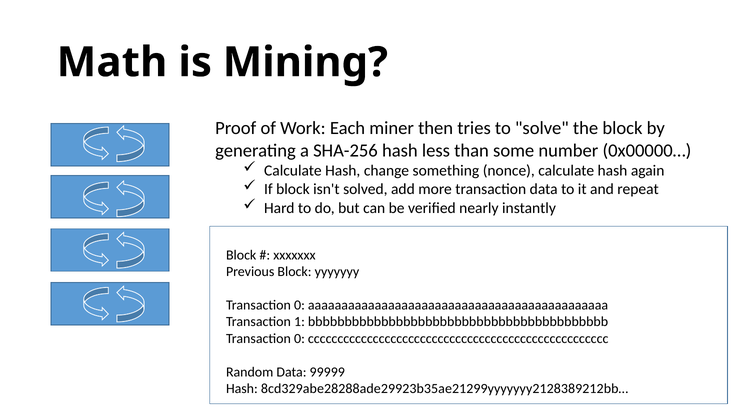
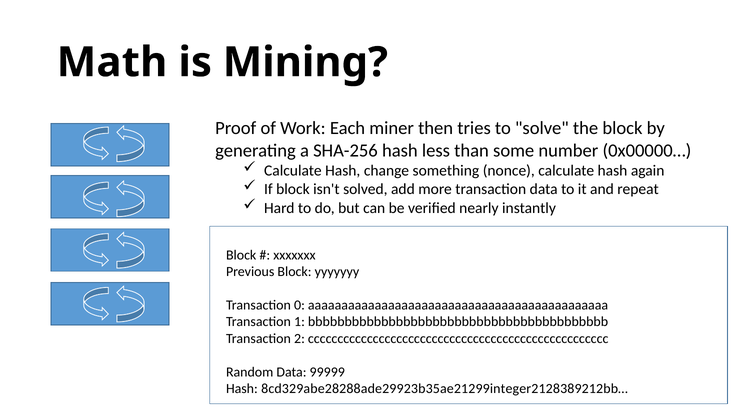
0 at (299, 339): 0 -> 2
8cd329abe28288ade29923b35ae21299yyyyyyy2128389212bb…: 8cd329abe28288ade29923b35ae21299yyyyyyy2128389212bb… -> 8cd329abe28288ade29923b35ae21299integer2128389212bb…
